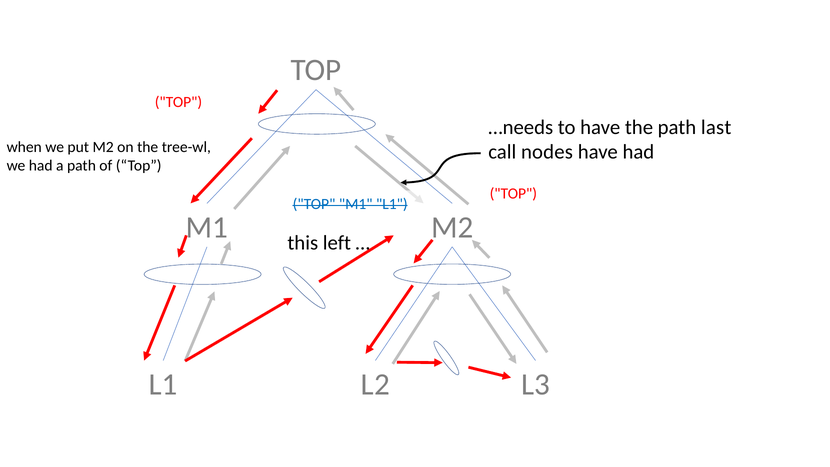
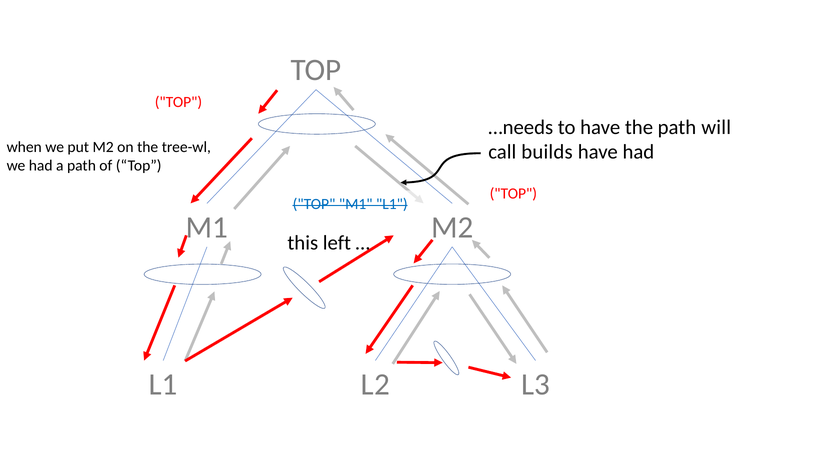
last: last -> will
nodes: nodes -> builds
